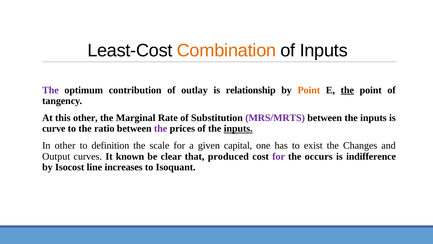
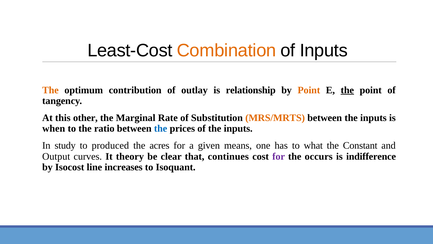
The at (50, 90) colour: purple -> orange
MRS/MRTS colour: purple -> orange
curve: curve -> when
the at (161, 128) colour: purple -> blue
inputs at (238, 128) underline: present -> none
In other: other -> study
definition: definition -> produced
scale: scale -> acres
capital: capital -> means
exist: exist -> what
Changes: Changes -> Constant
known: known -> theory
produced: produced -> continues
